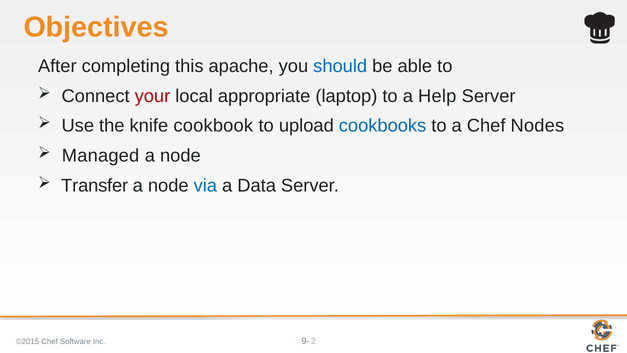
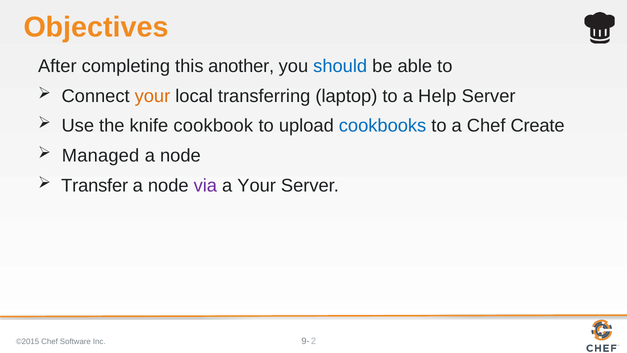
apache: apache -> another
your at (152, 96) colour: red -> orange
appropriate: appropriate -> transferring
Nodes: Nodes -> Create
via colour: blue -> purple
a Data: Data -> Your
